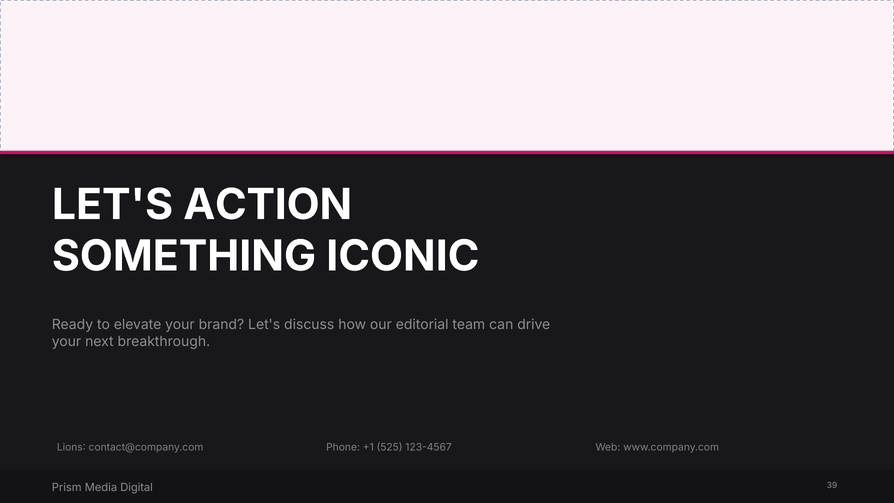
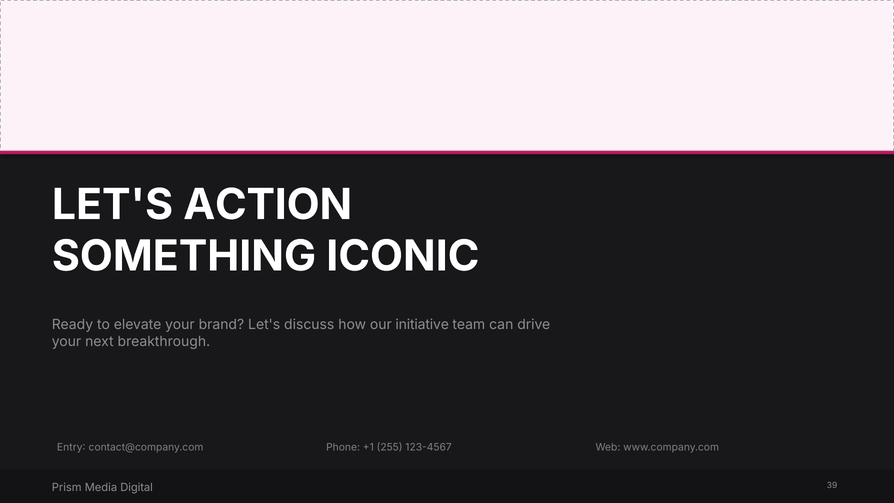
editorial: editorial -> initiative
Lions: Lions -> Entry
525: 525 -> 255
